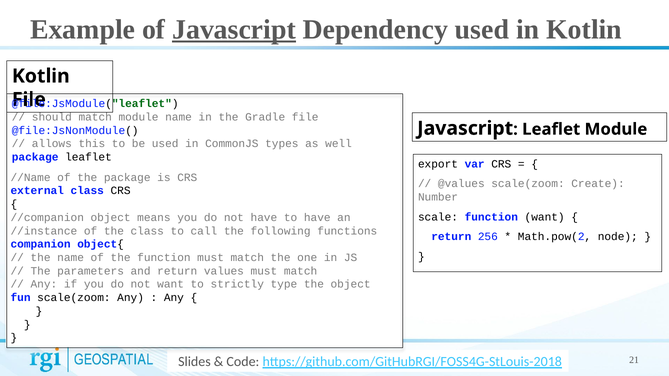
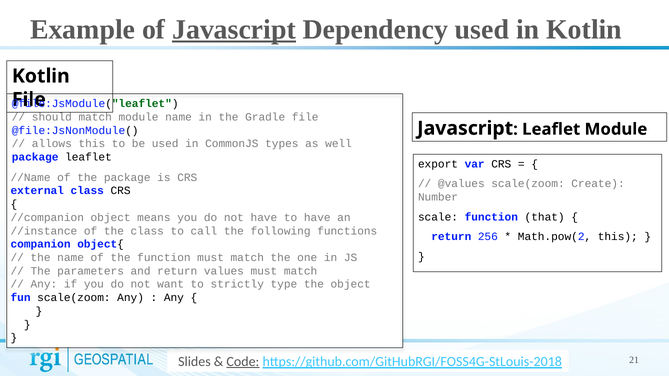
function want: want -> that
Math.pow(2 node: node -> this
Code underline: none -> present
